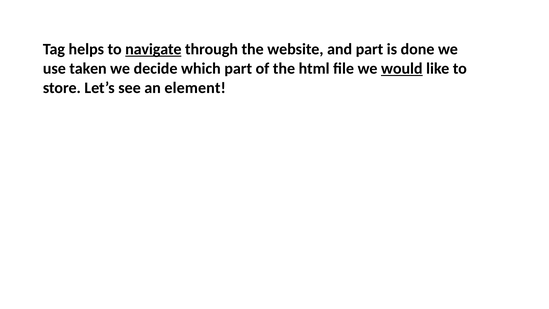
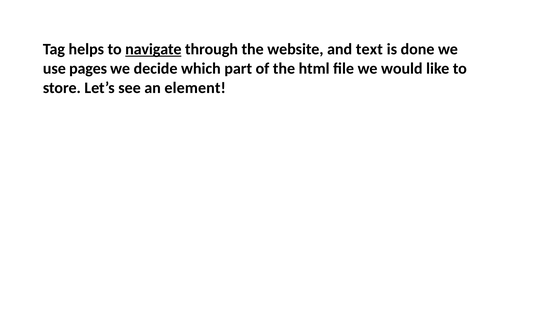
and part: part -> text
taken: taken -> pages
would underline: present -> none
